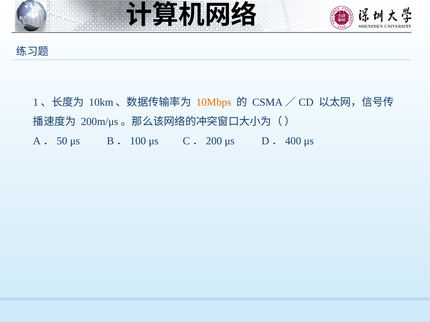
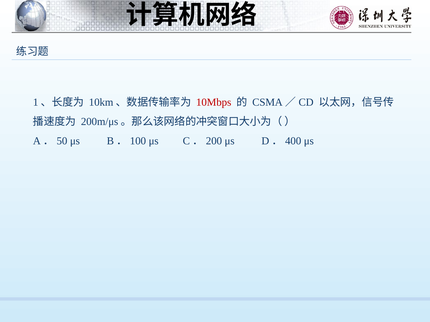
10Mbps colour: orange -> red
